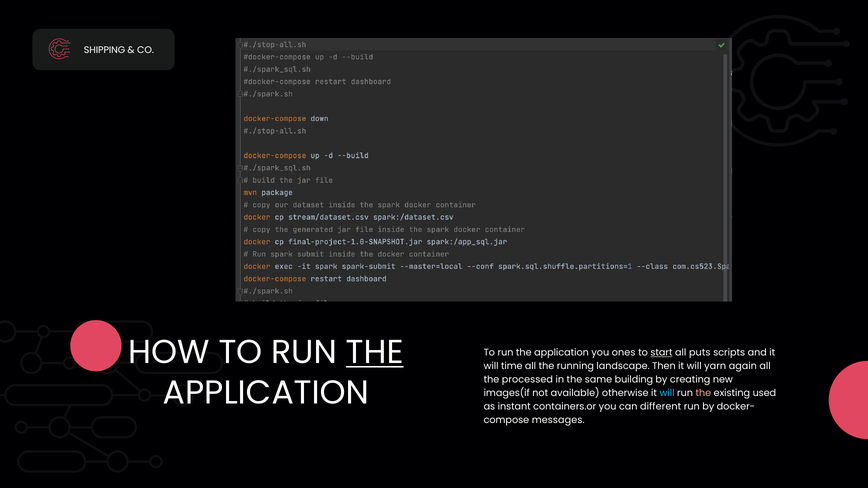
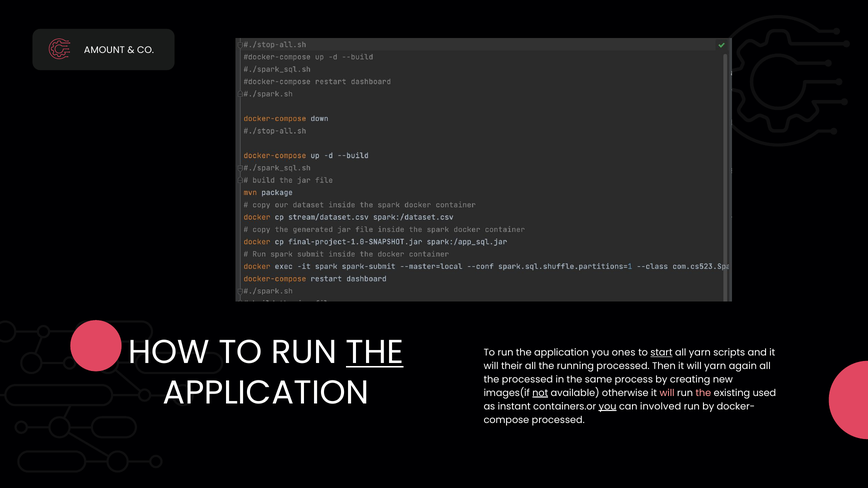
SHIPPING: SHIPPING -> AMOUNT
all puts: puts -> yarn
time: time -> their
running landscape: landscape -> processed
building: building -> process
not underline: none -> present
will at (667, 393) colour: light blue -> pink
you at (608, 407) underline: none -> present
different: different -> involved
messages at (558, 420): messages -> processed
